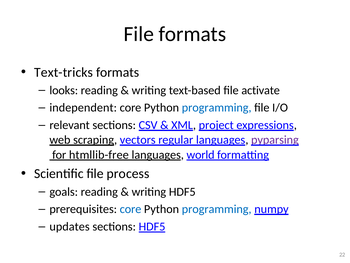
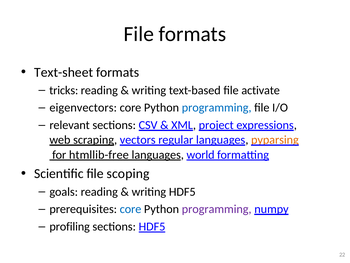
Text-tricks: Text-tricks -> Text-sheet
looks: looks -> tricks
independent: independent -> eigenvectors
pyparsing colour: purple -> orange
process: process -> scoping
programming at (217, 209) colour: blue -> purple
updates: updates -> profiling
